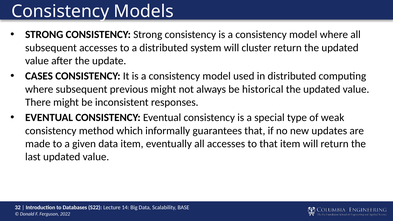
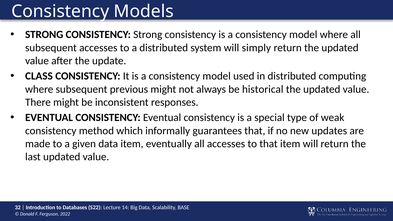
cluster: cluster -> simply
CASES: CASES -> CLASS
